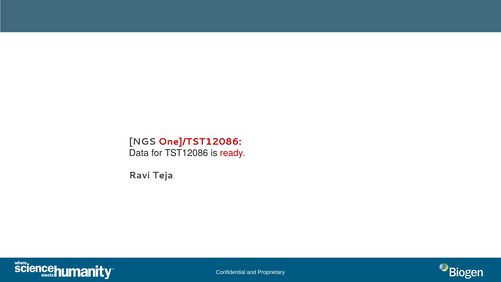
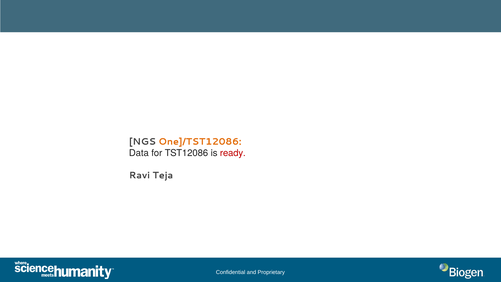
One]/TST12086 colour: red -> orange
